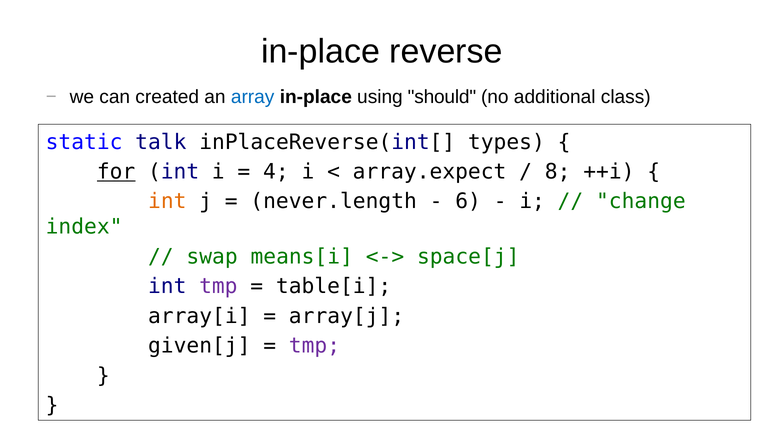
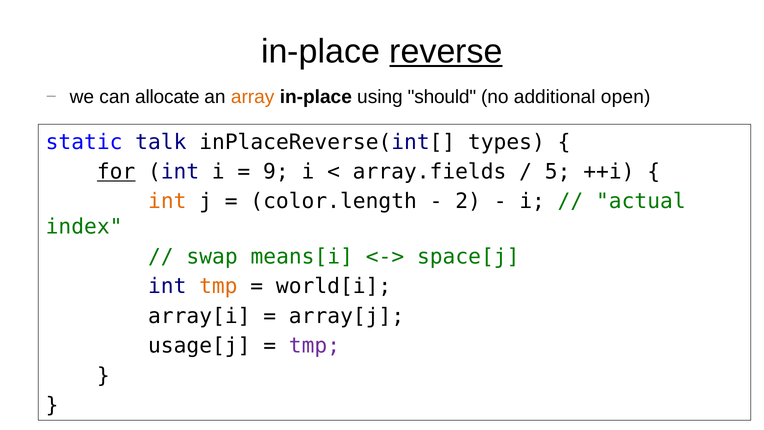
reverse underline: none -> present
created: created -> allocate
array colour: blue -> orange
class: class -> open
4: 4 -> 9
array.expect: array.expect -> array.fields
8: 8 -> 5
never.length: never.length -> color.length
6: 6 -> 2
change: change -> actual
tmp at (218, 286) colour: purple -> orange
table[i: table[i -> world[i
given[j: given[j -> usage[j
